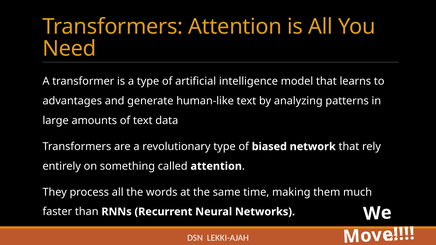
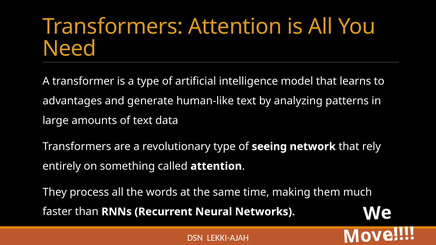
biased: biased -> seeing
